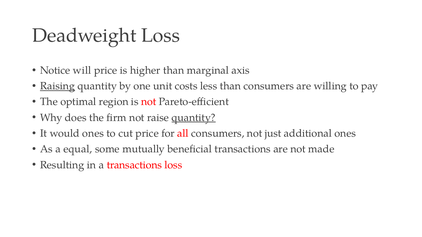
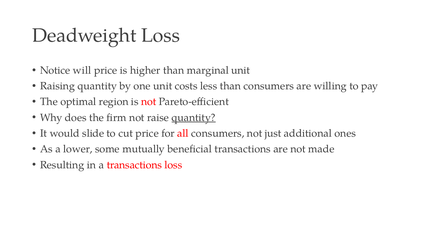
marginal axis: axis -> unit
Raising underline: present -> none
would ones: ones -> slide
equal: equal -> lower
